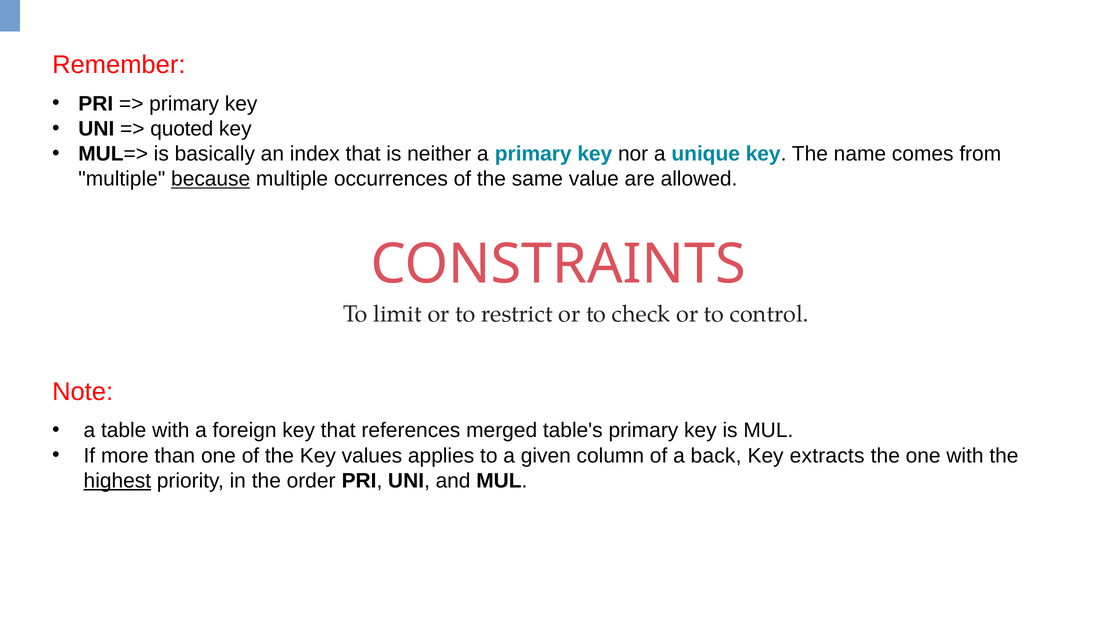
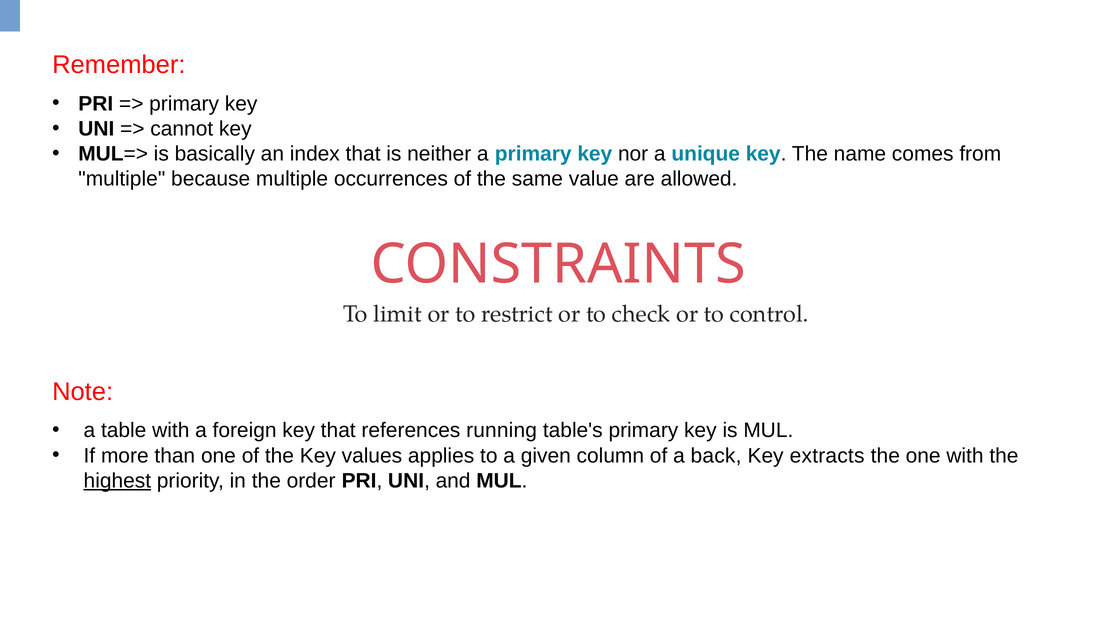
quoted: quoted -> cannot
because underline: present -> none
merged: merged -> running
